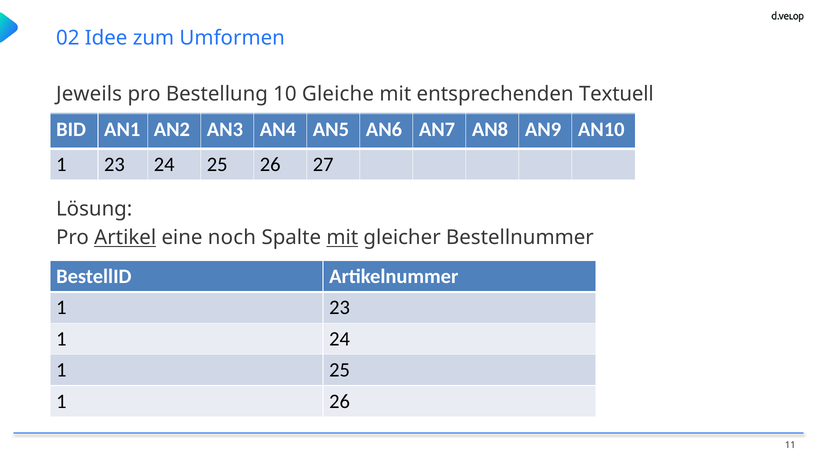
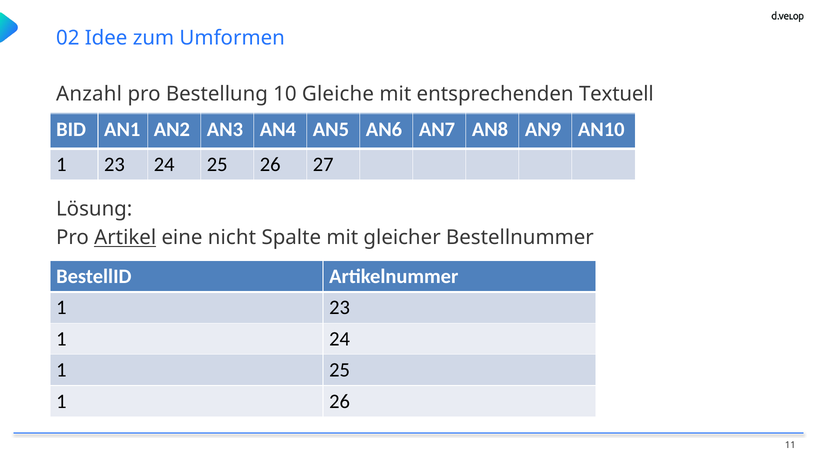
Jeweils: Jeweils -> Anzahl
noch: noch -> nicht
mit at (342, 237) underline: present -> none
